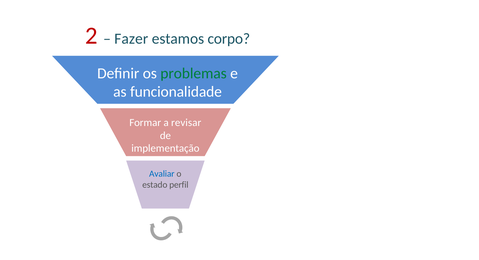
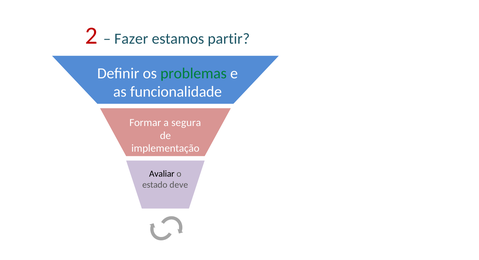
corpo: corpo -> partir
revisar: revisar -> segura
Avaliar colour: blue -> black
perfil: perfil -> deve
